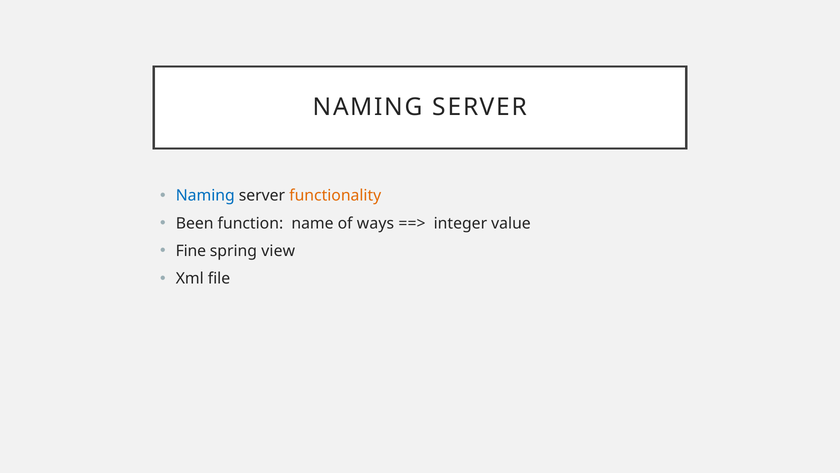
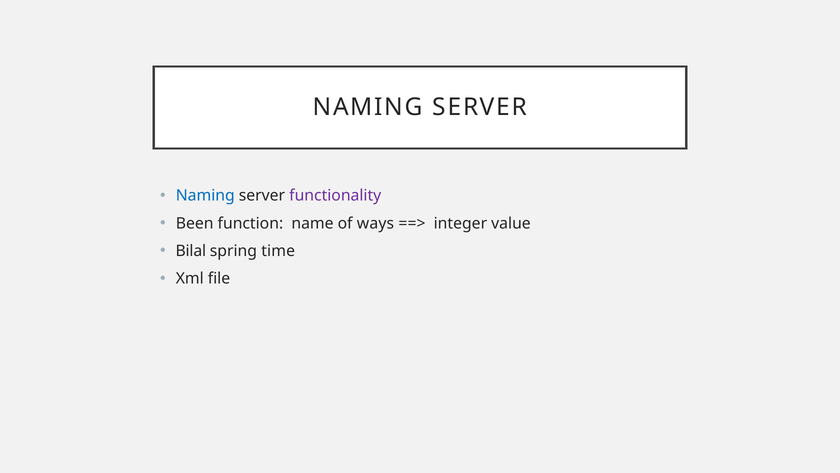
functionality colour: orange -> purple
Fine: Fine -> Bilal
view: view -> time
